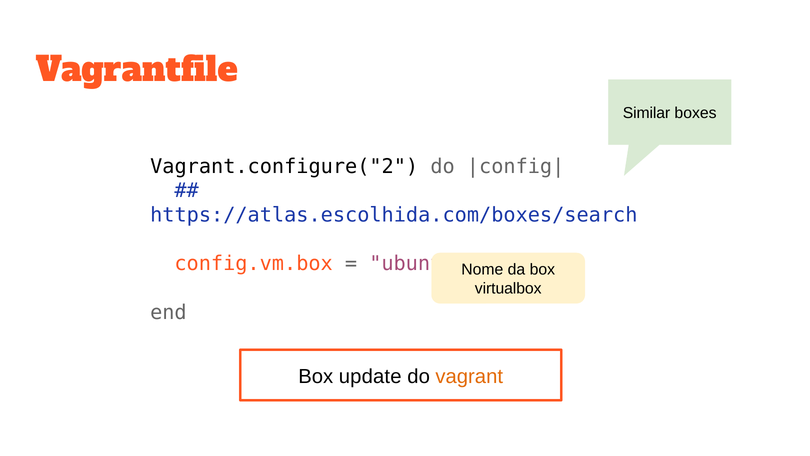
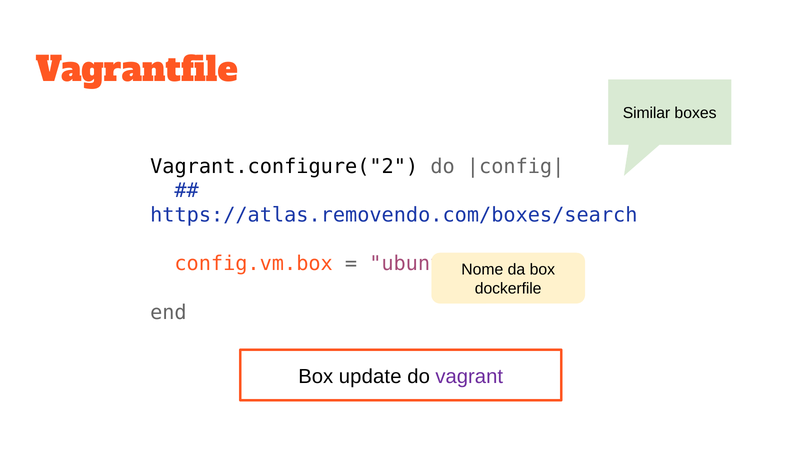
https://atlas.escolhida.com/boxes/search: https://atlas.escolhida.com/boxes/search -> https://atlas.removendo.com/boxes/search
virtualbox: virtualbox -> dockerfile
vagrant colour: orange -> purple
